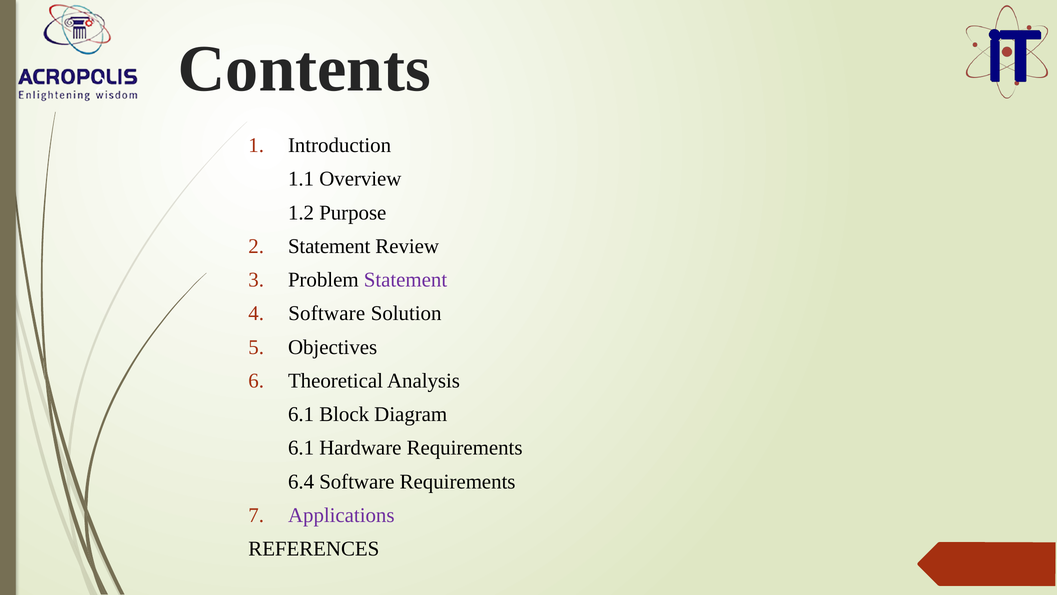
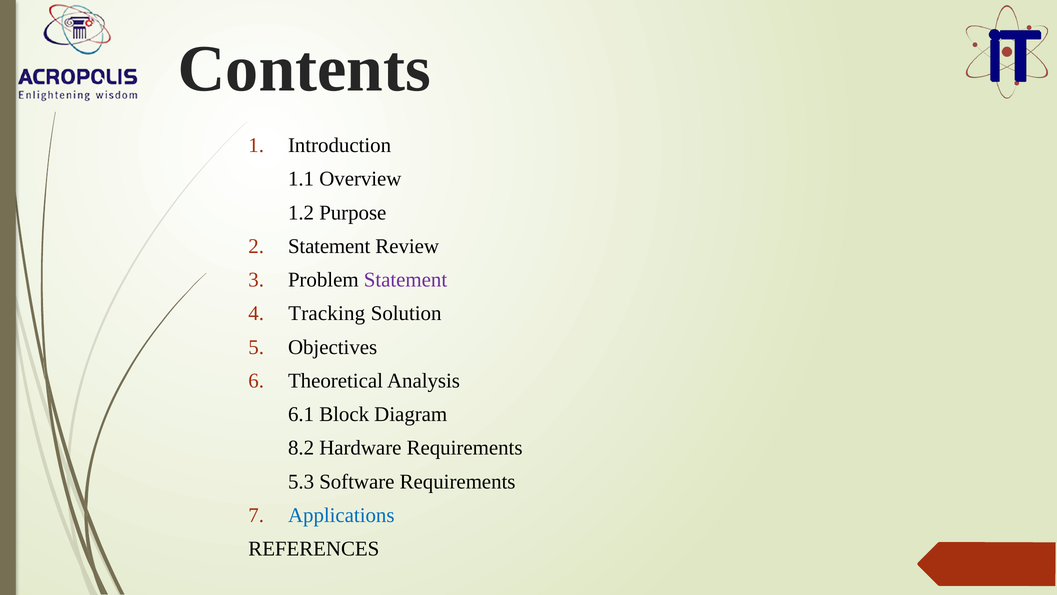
Software at (327, 313): Software -> Tracking
6.1 at (301, 448): 6.1 -> 8.2
6.4: 6.4 -> 5.3
Applications colour: purple -> blue
